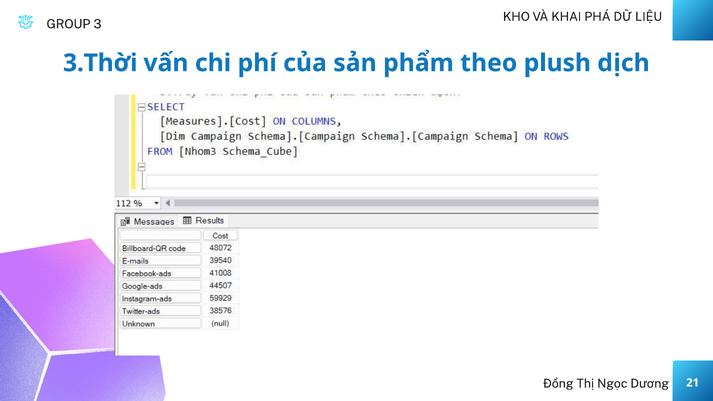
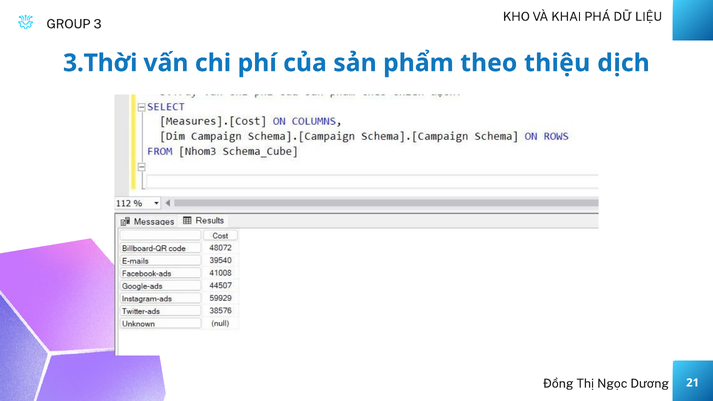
plush: plush -> thiệu
